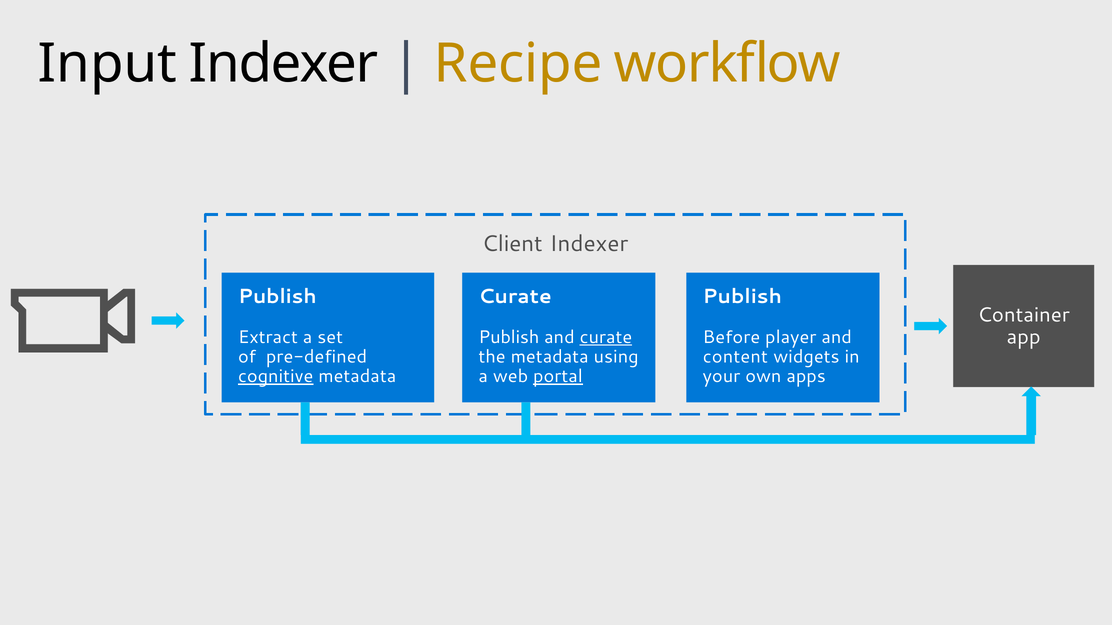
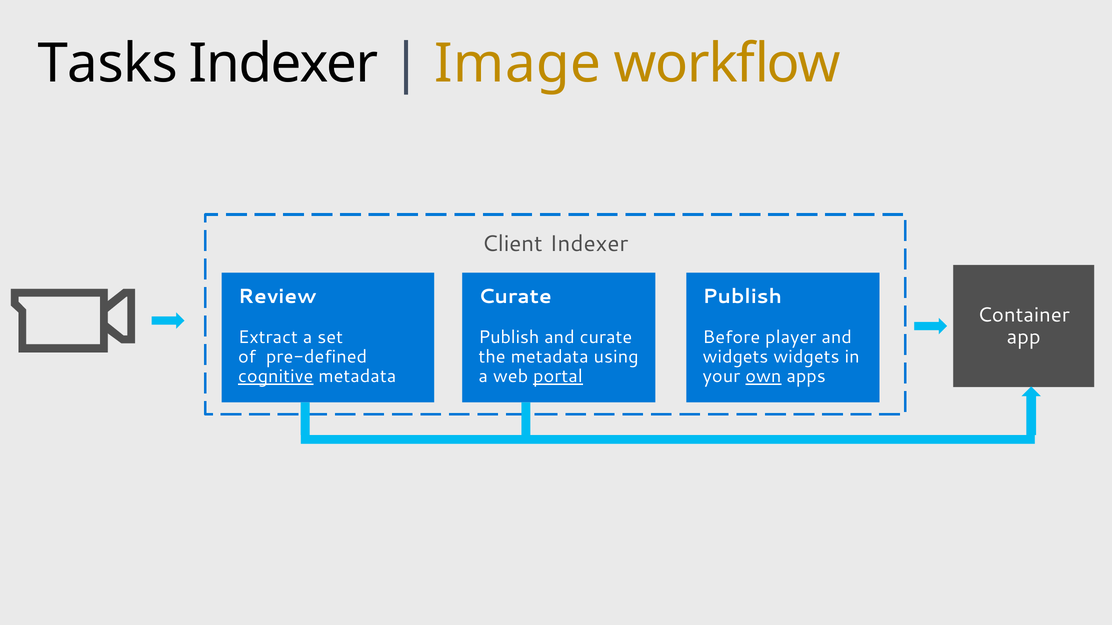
Input: Input -> Tasks
Recipe: Recipe -> Image
Publish at (277, 297): Publish -> Review
curate at (606, 337) underline: present -> none
content at (735, 357): content -> widgets
own underline: none -> present
